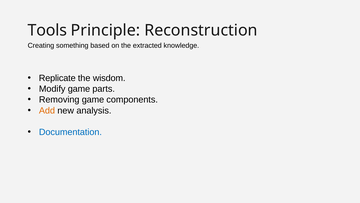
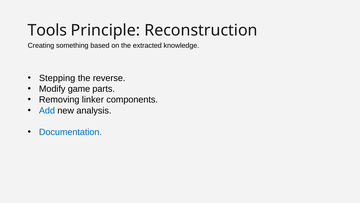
Replicate: Replicate -> Stepping
wisdom: wisdom -> reverse
Removing game: game -> linker
Add colour: orange -> blue
